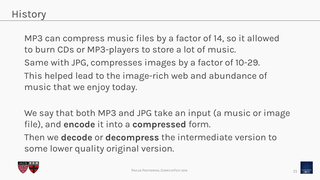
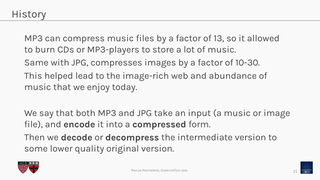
14: 14 -> 13
10-29: 10-29 -> 10-30
